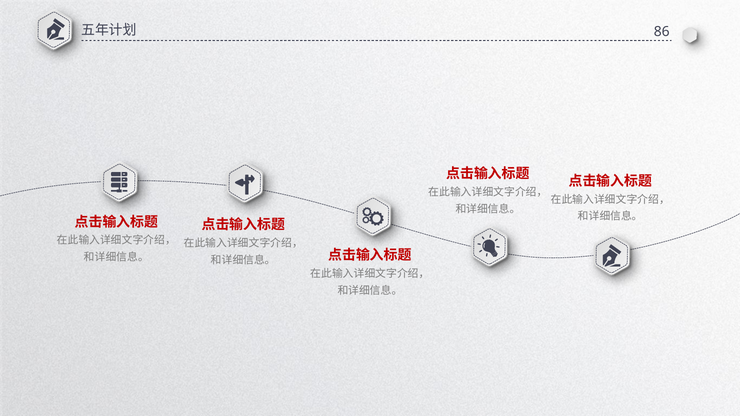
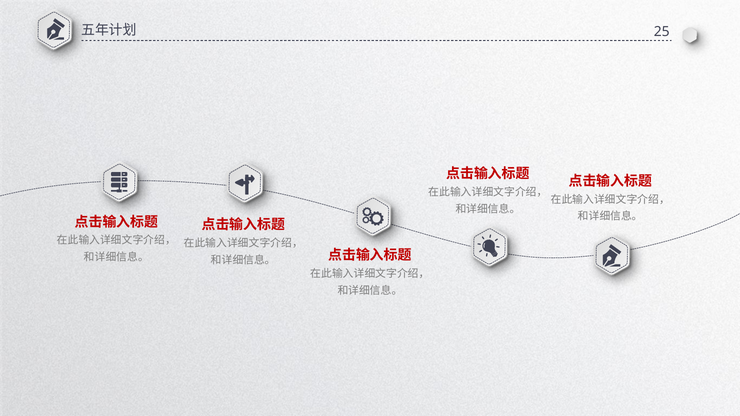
86: 86 -> 25
